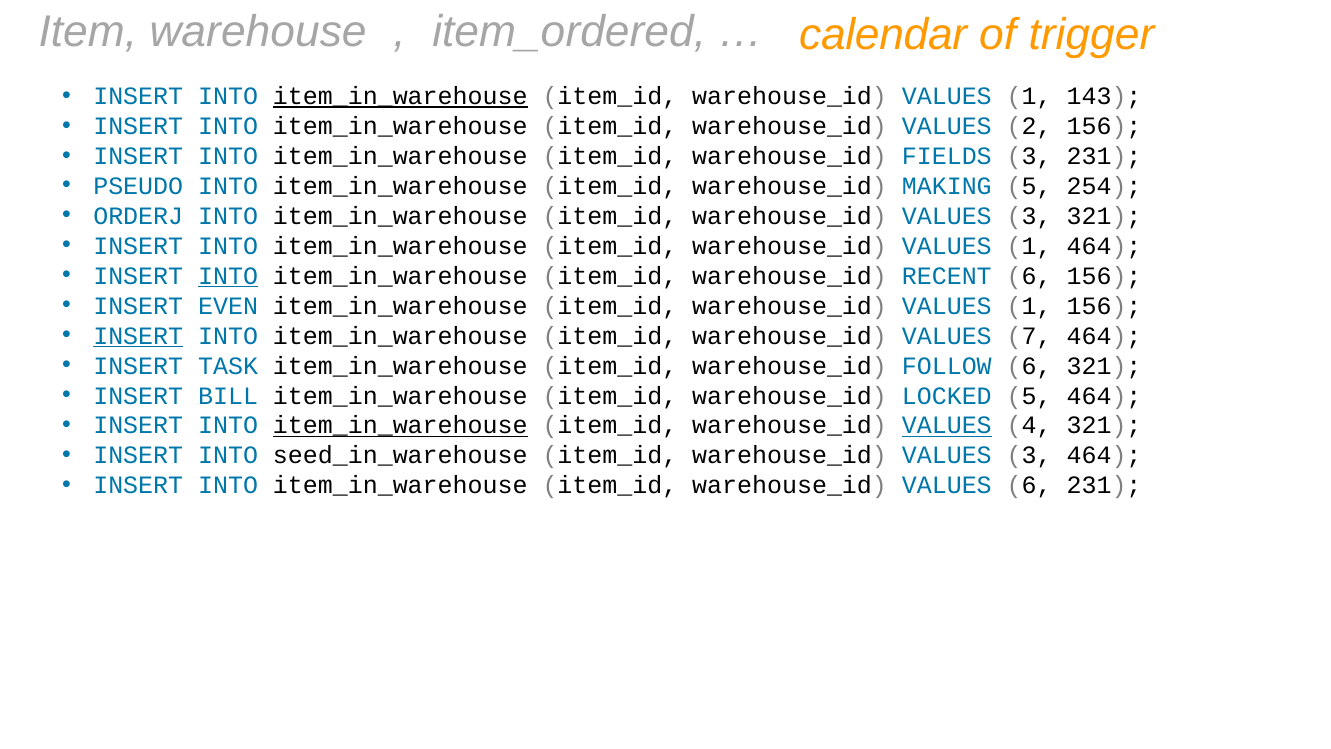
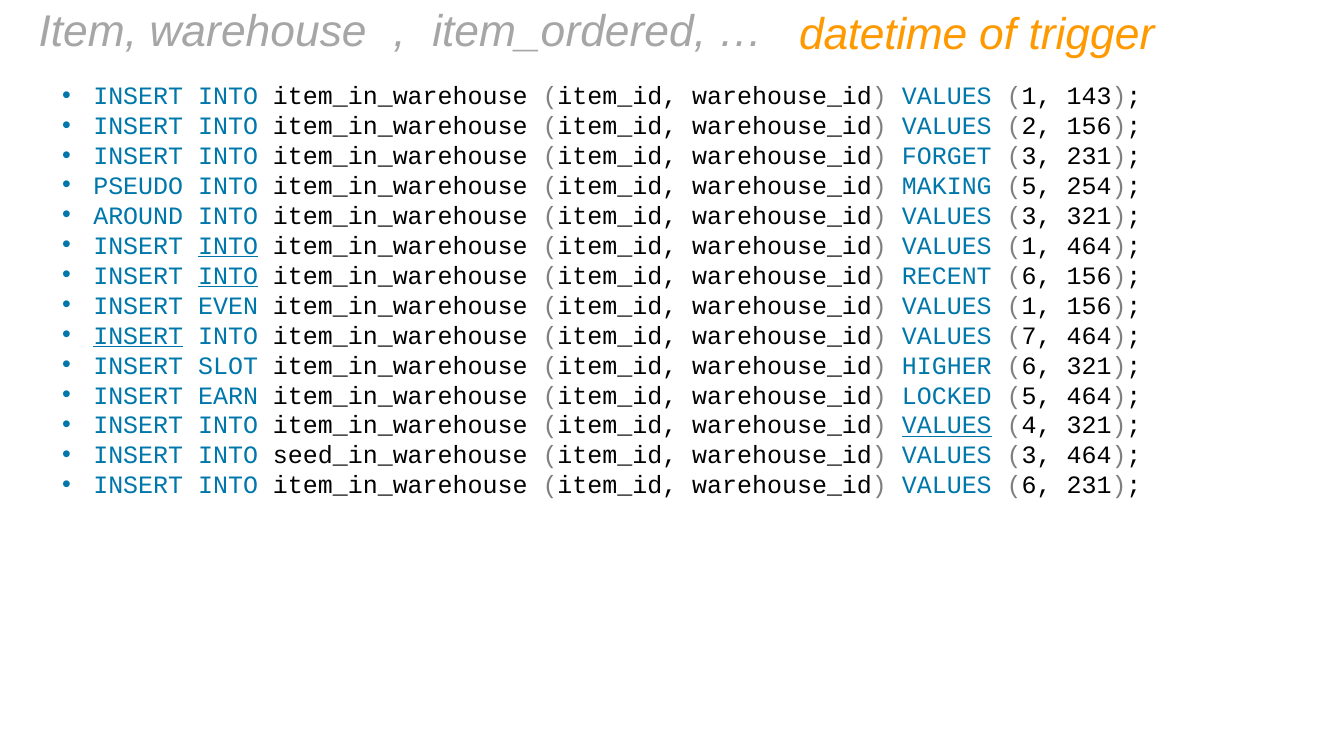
calendar: calendar -> datetime
item_in_warehouse at (400, 96) underline: present -> none
FIELDS: FIELDS -> FORGET
ORDERJ: ORDERJ -> AROUND
INTO at (228, 246) underline: none -> present
TASK: TASK -> SLOT
FOLLOW: FOLLOW -> HIGHER
BILL: BILL -> EARN
item_in_warehouse at (400, 426) underline: present -> none
